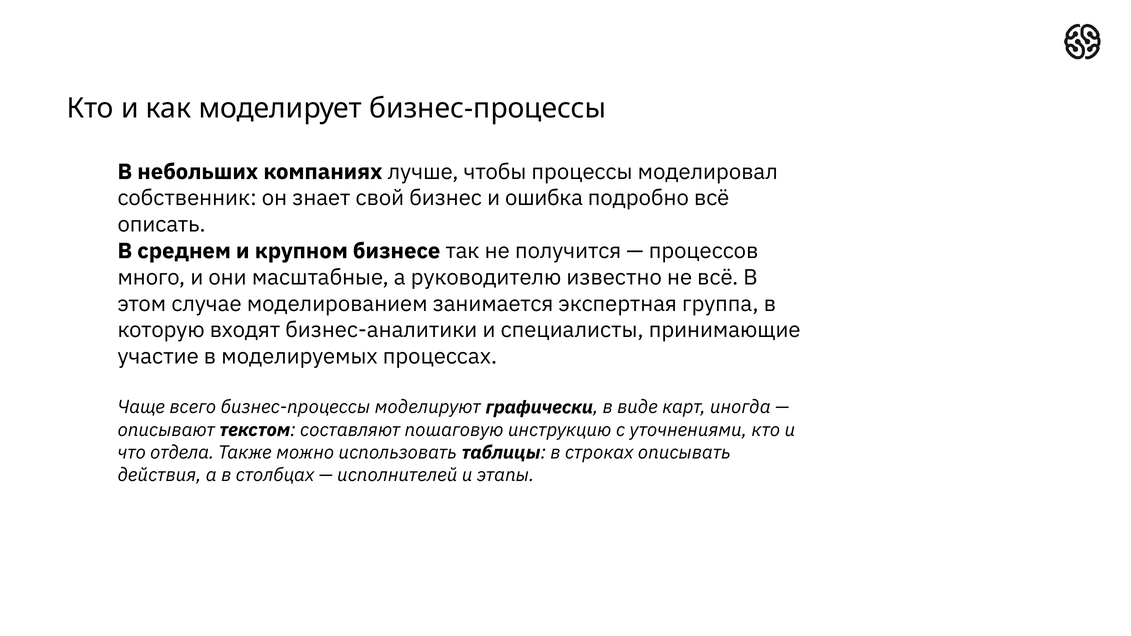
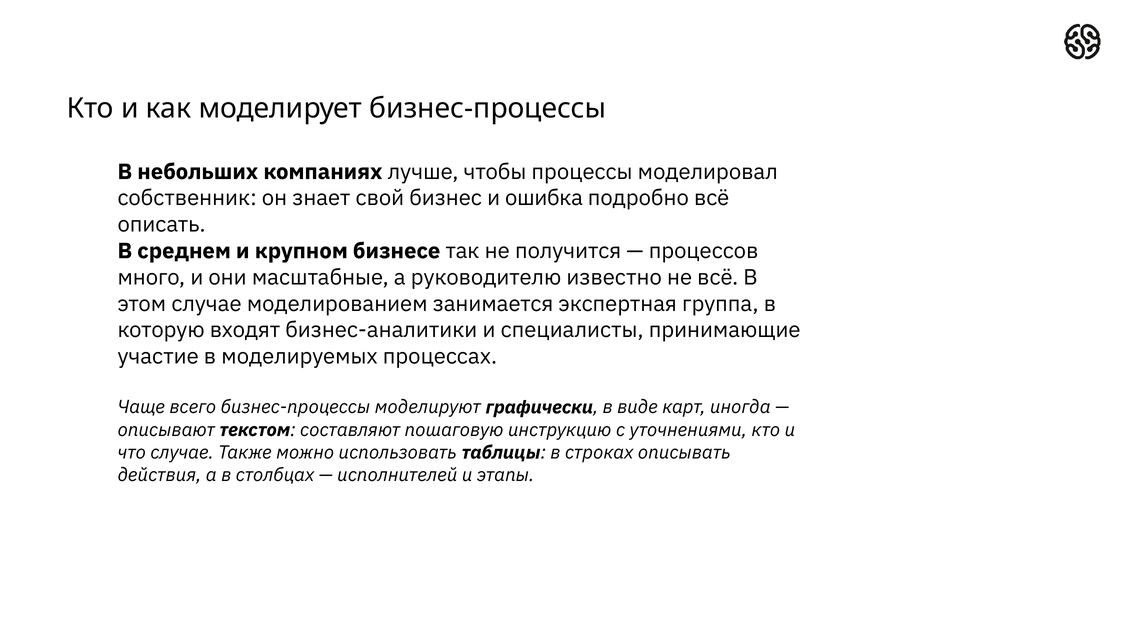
что отдела: отдела -> случае
